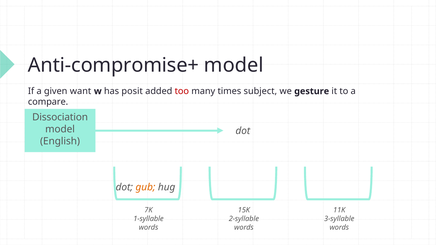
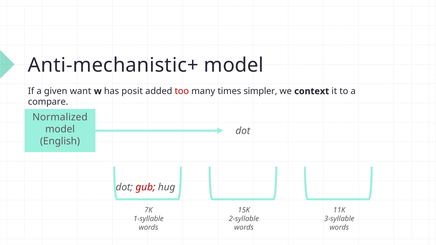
Anti-compromise+: Anti-compromise+ -> Anti-mechanistic+
subject: subject -> simpler
gesture: gesture -> context
Dissociation: Dissociation -> Normalized
gub colour: orange -> red
